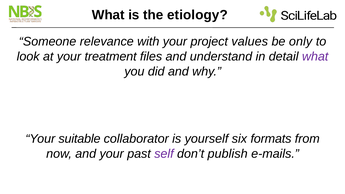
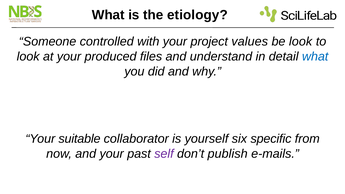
relevance: relevance -> controlled
be only: only -> look
treatment: treatment -> produced
what at (315, 57) colour: purple -> blue
formats: formats -> specific
